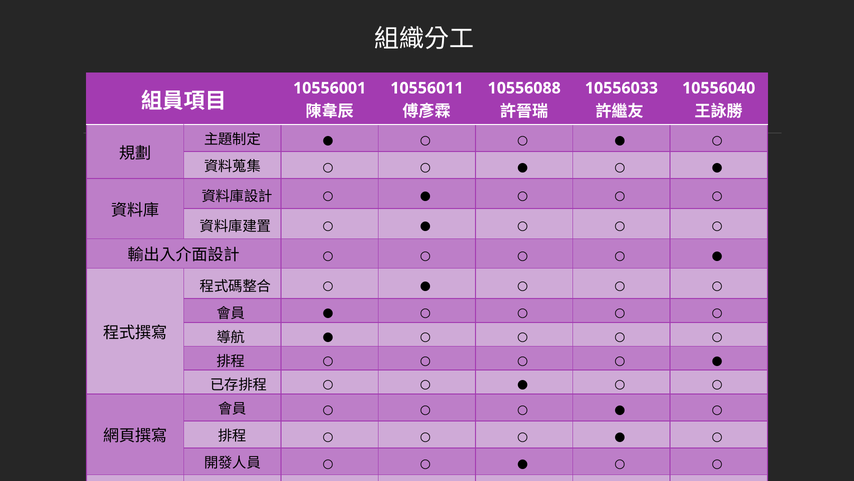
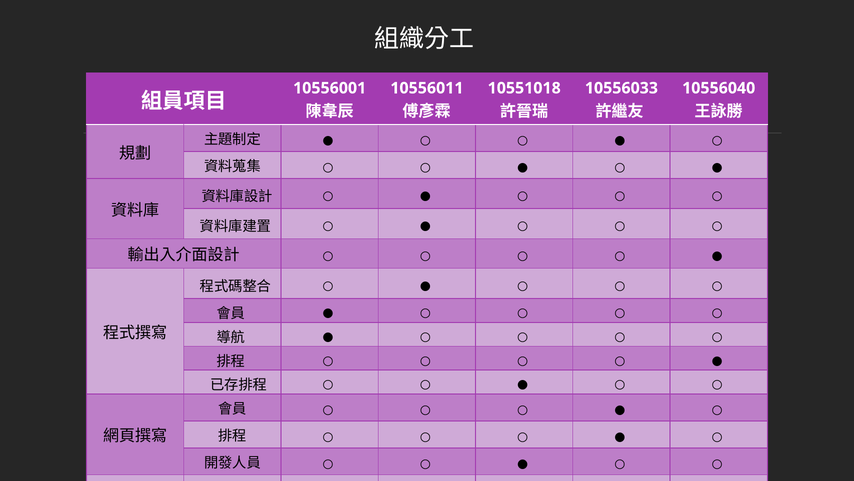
10556088: 10556088 -> 10551018
